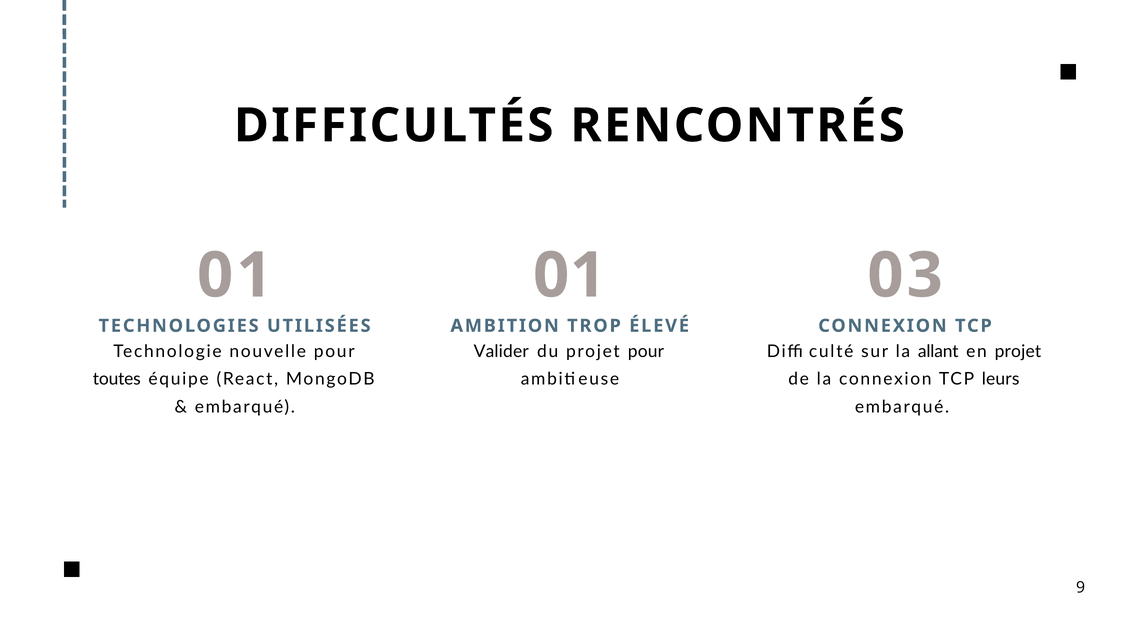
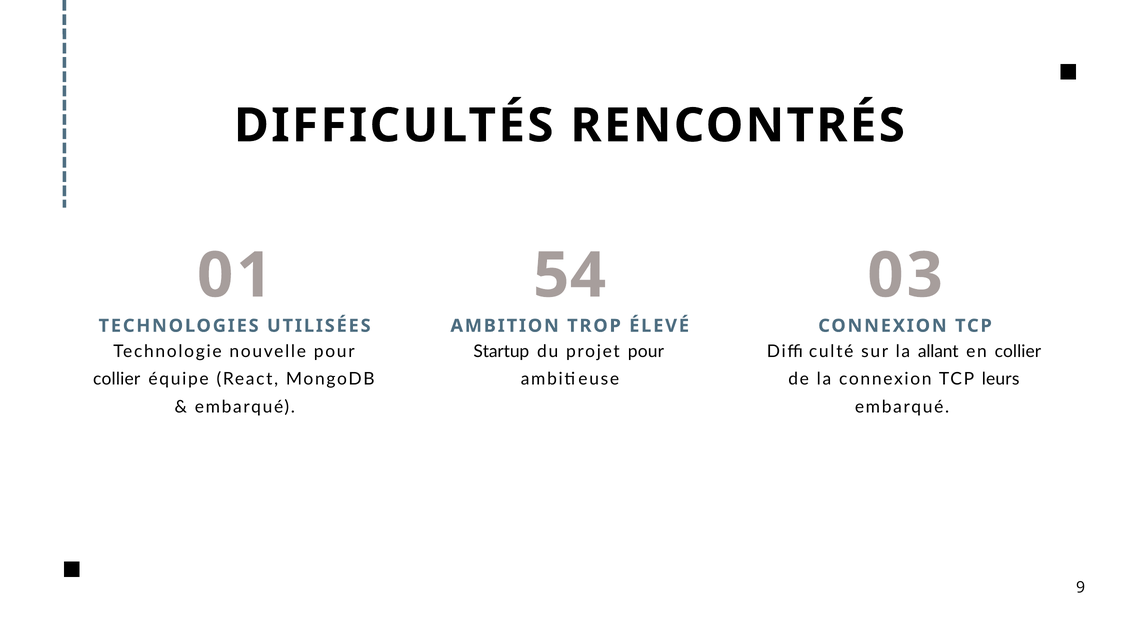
01 01: 01 -> 54
Valider: Valider -> Startup
en projet: projet -> collier
toutes at (117, 379): toutes -> collier
